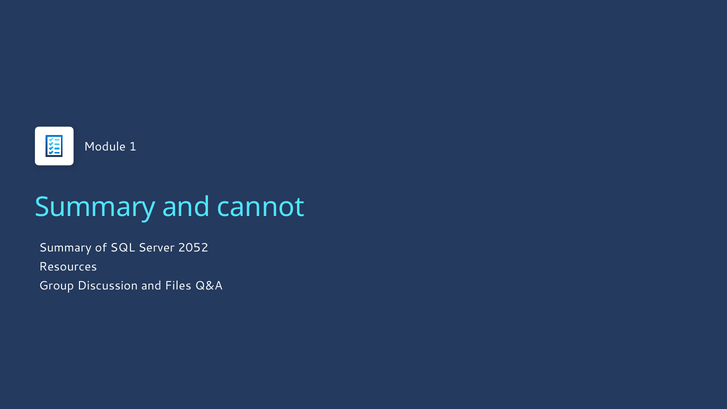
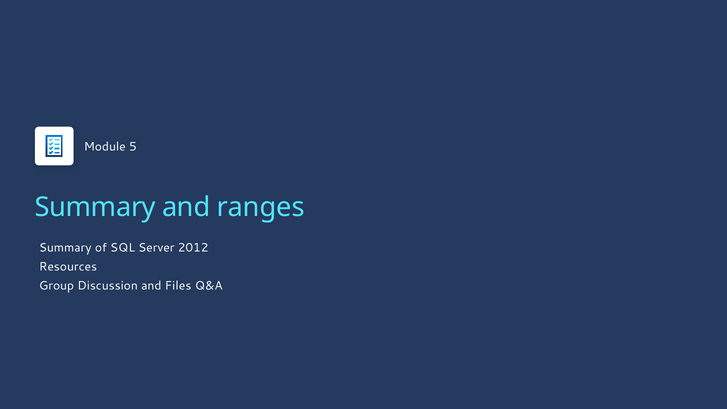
1: 1 -> 5
cannot: cannot -> ranges
2052: 2052 -> 2012
